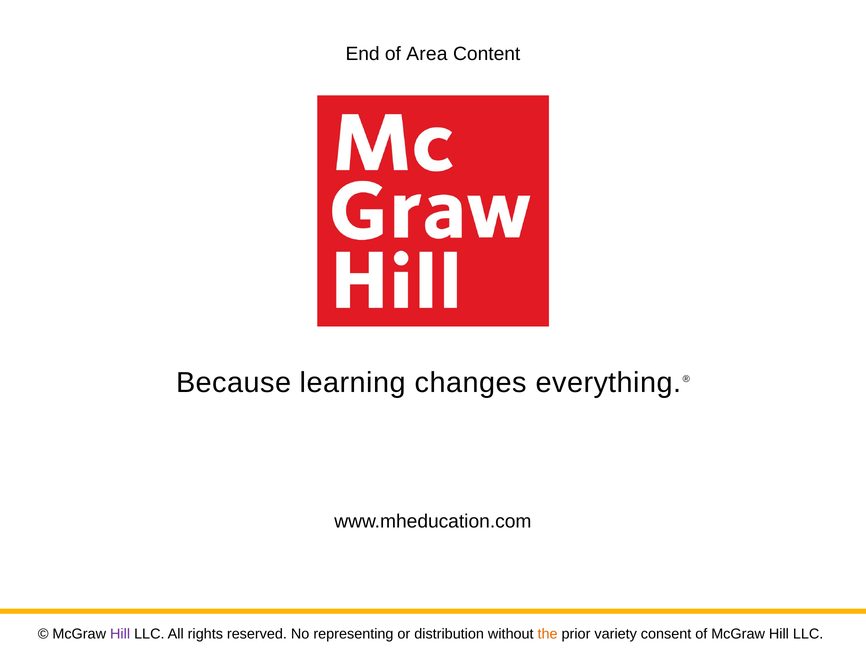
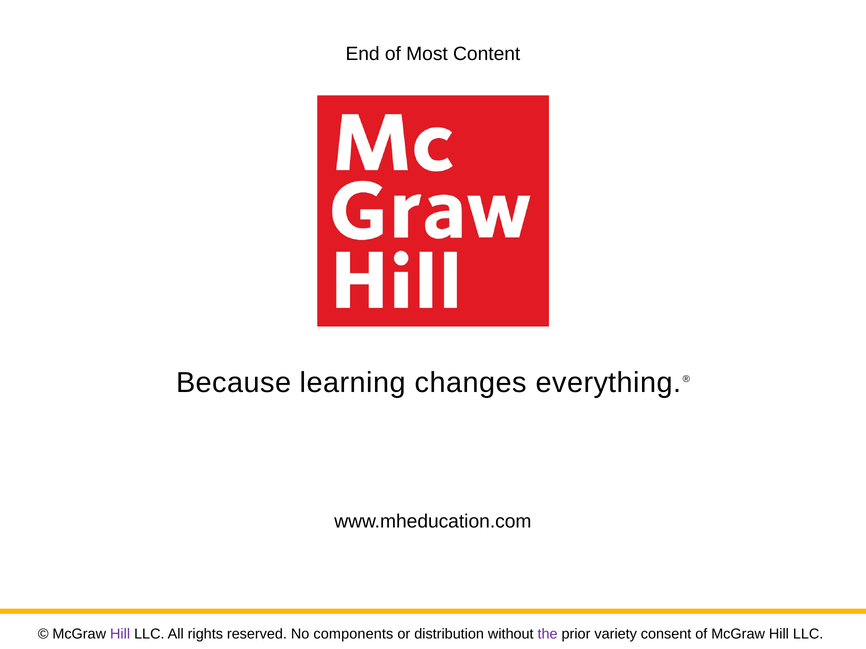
Area: Area -> Most
representing: representing -> components
the colour: orange -> purple
